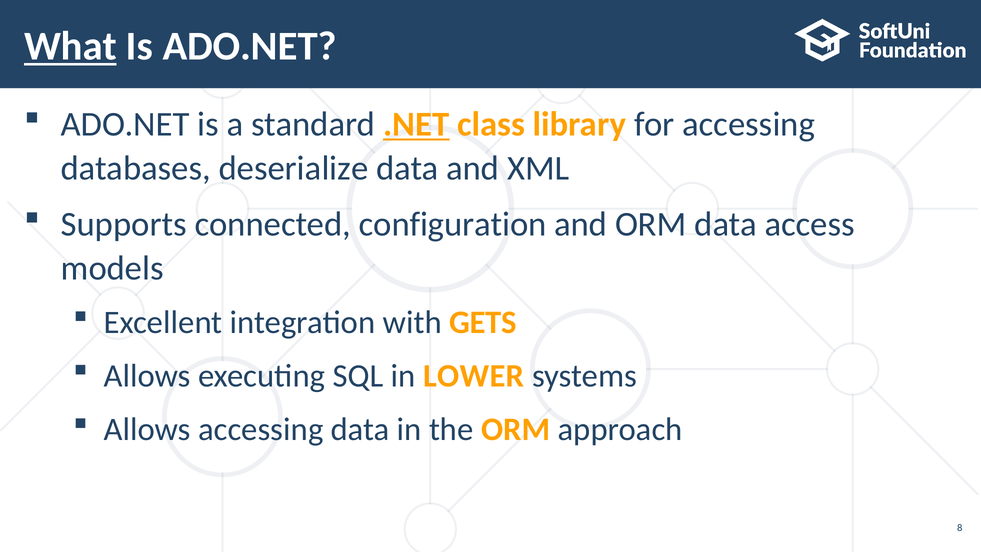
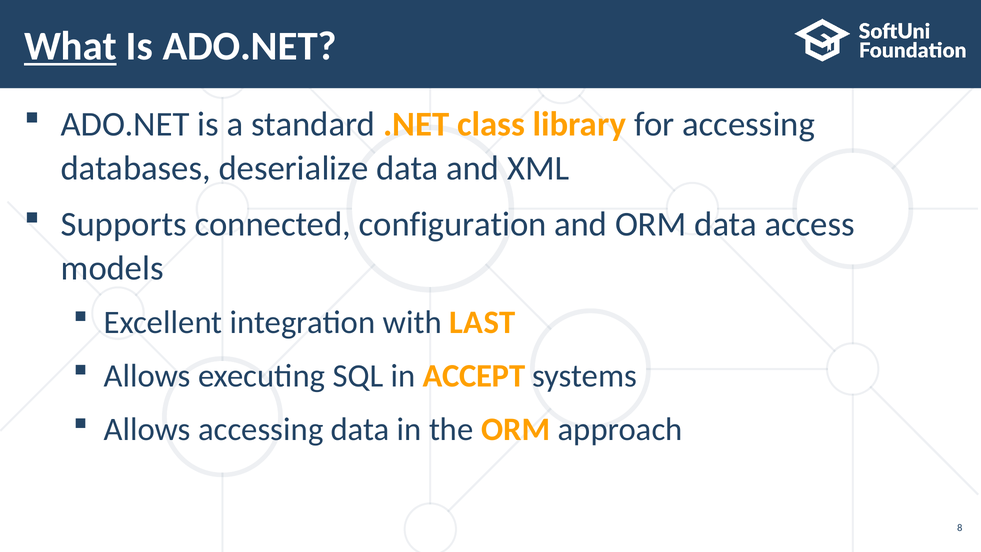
.NET underline: present -> none
GETS: GETS -> LAST
LOWER: LOWER -> ACCEPT
